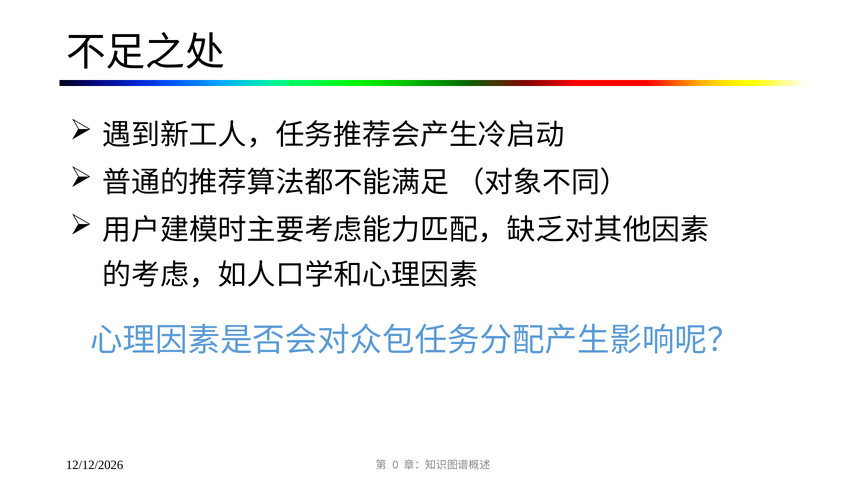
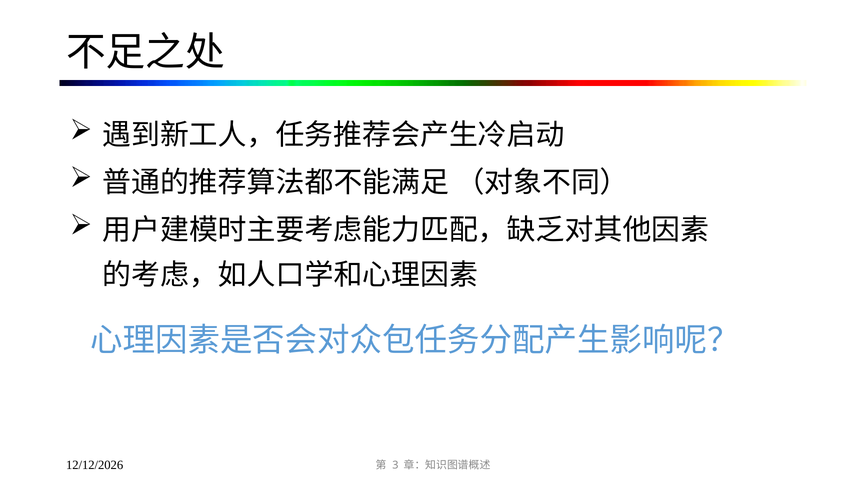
0: 0 -> 3
